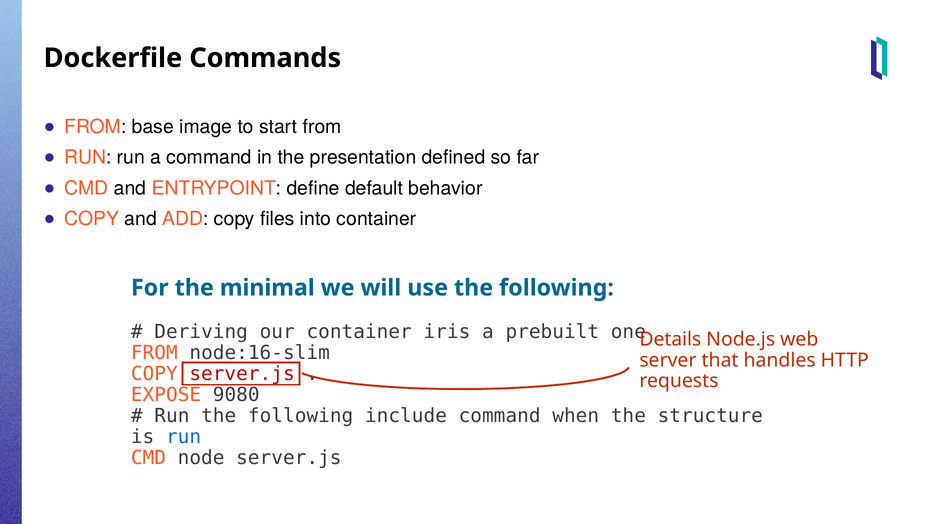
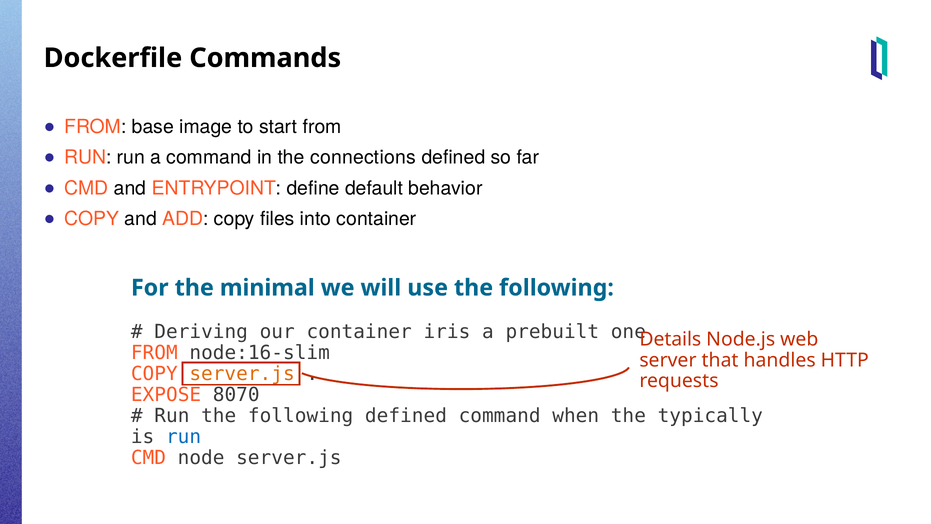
presentation: presentation -> connections
server.js at (242, 374) colour: red -> orange
9080: 9080 -> 8070
following include: include -> defined
structure: structure -> typically
